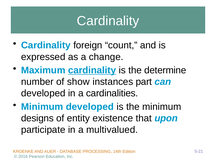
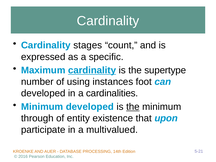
foreign: foreign -> stages
change: change -> specific
determine: determine -> supertype
show: show -> using
part: part -> foot
the at (133, 107) underline: none -> present
designs: designs -> through
